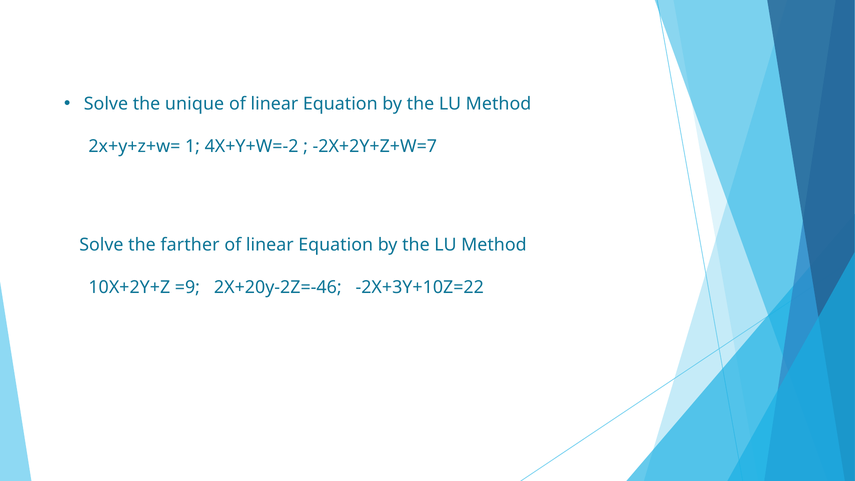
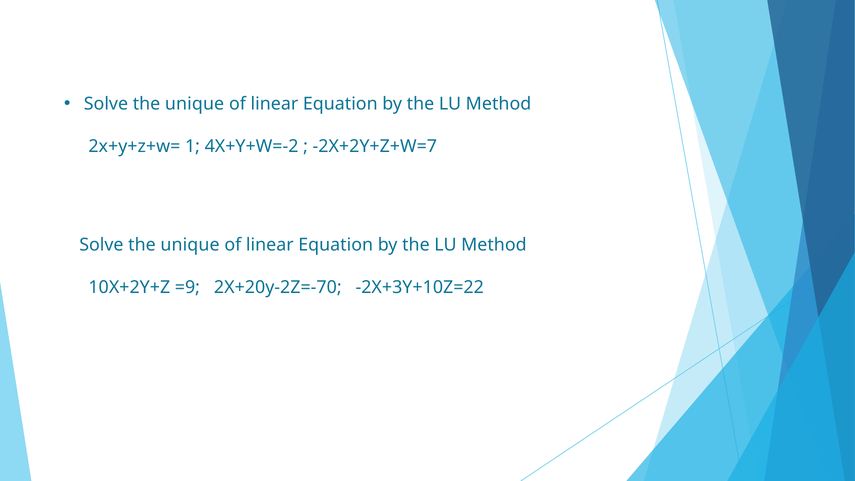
farther at (190, 245): farther -> unique
2X+20y-2Z=-46: 2X+20y-2Z=-46 -> 2X+20y-2Z=-70
